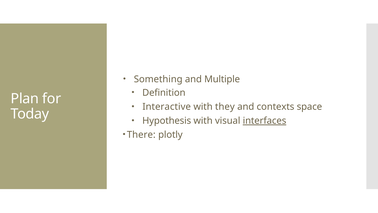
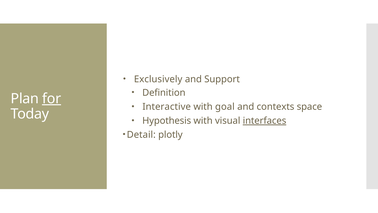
Something: Something -> Exclusively
Multiple: Multiple -> Support
for underline: none -> present
they: they -> goal
There: There -> Detail
